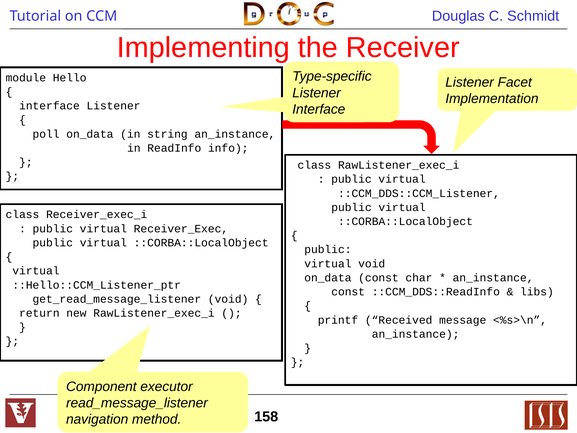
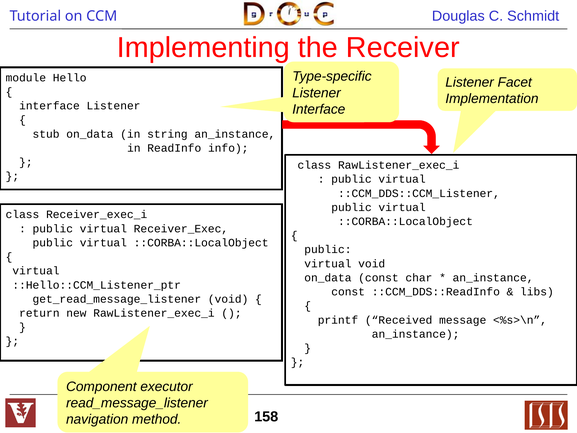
poll: poll -> stub
